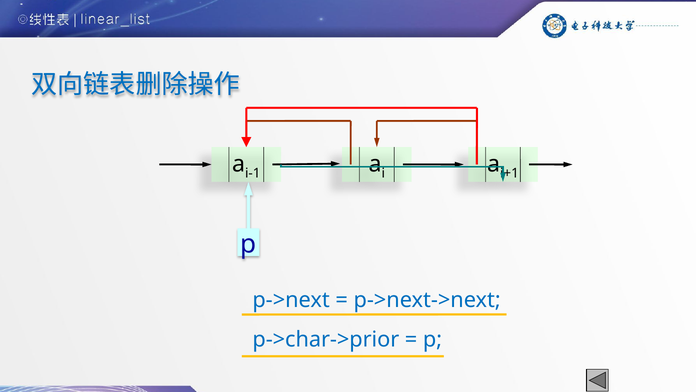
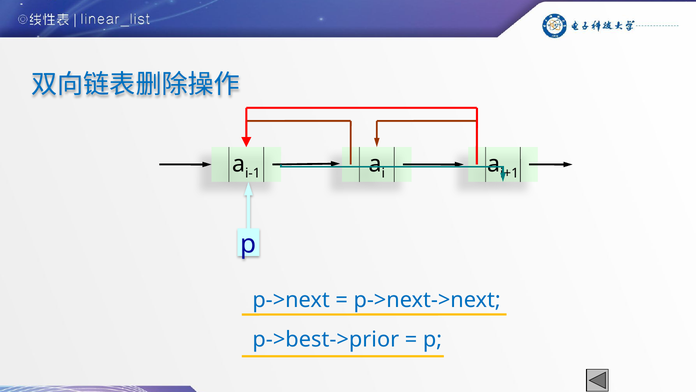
p->char->prior: p->char->prior -> p->best->prior
